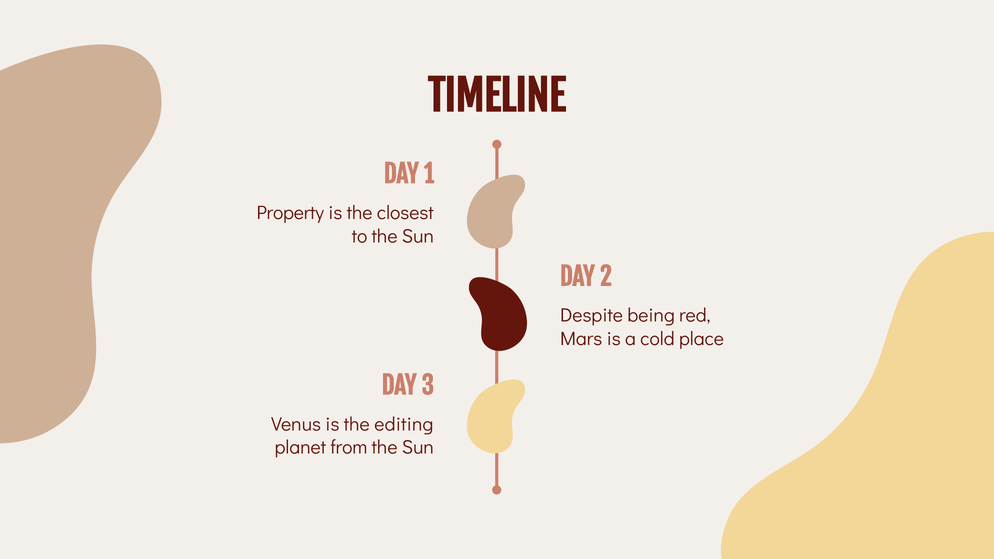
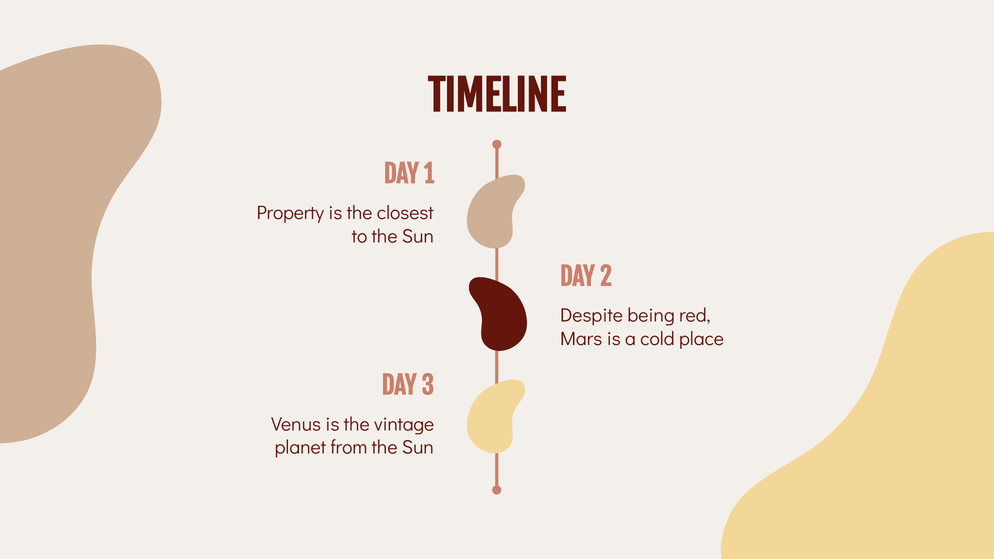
editing: editing -> vintage
